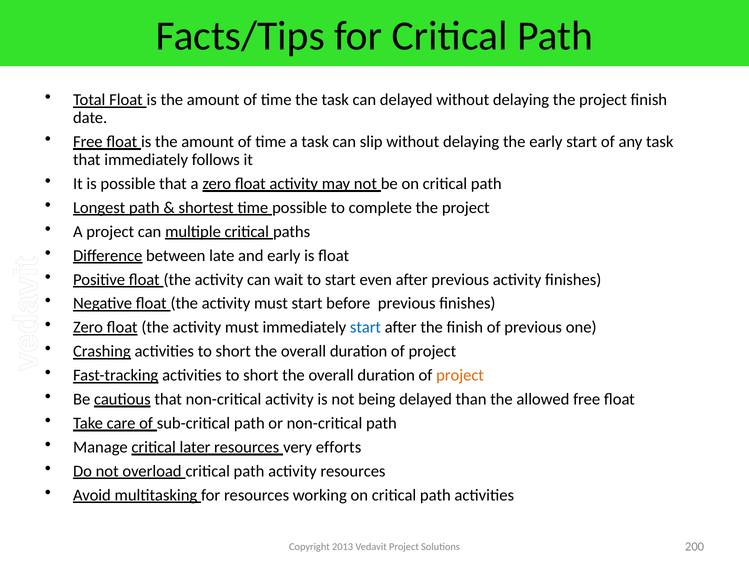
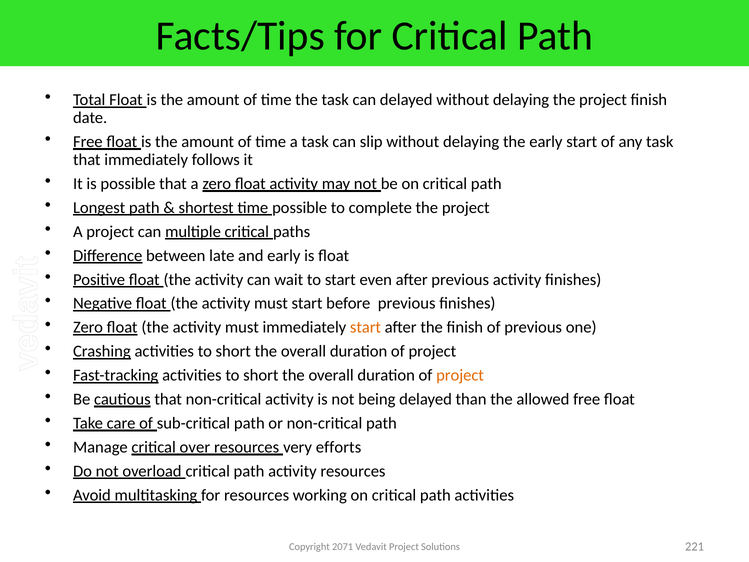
start at (366, 327) colour: blue -> orange
later: later -> over
2013: 2013 -> 2071
200: 200 -> 221
